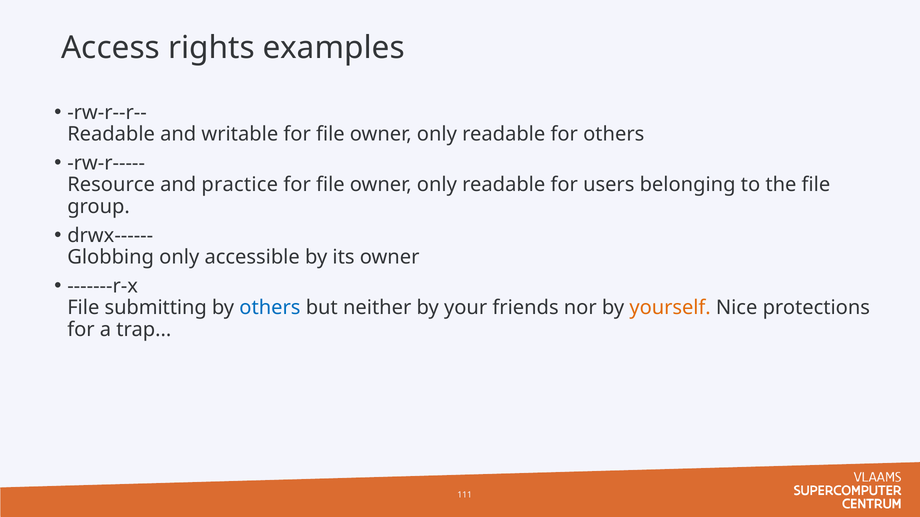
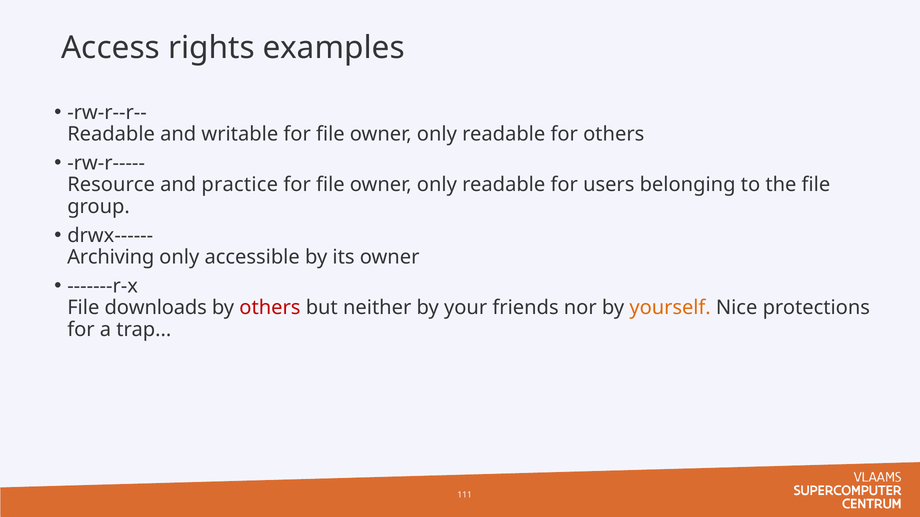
Globbing: Globbing -> Archiving
submitting: submitting -> downloads
others at (270, 308) colour: blue -> red
